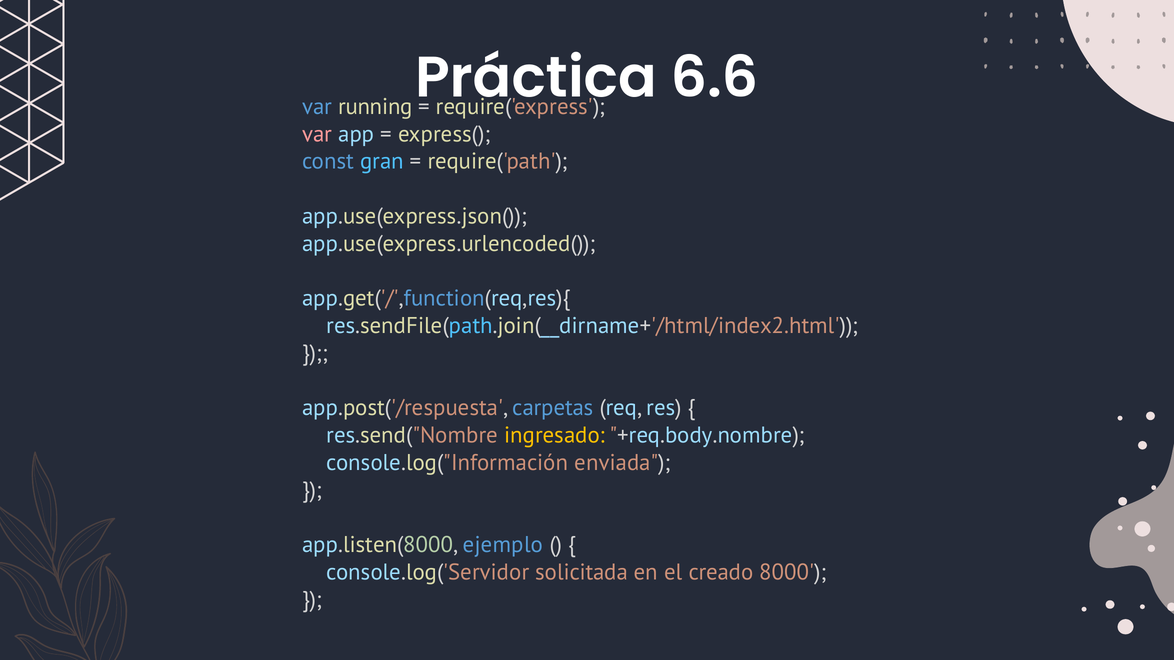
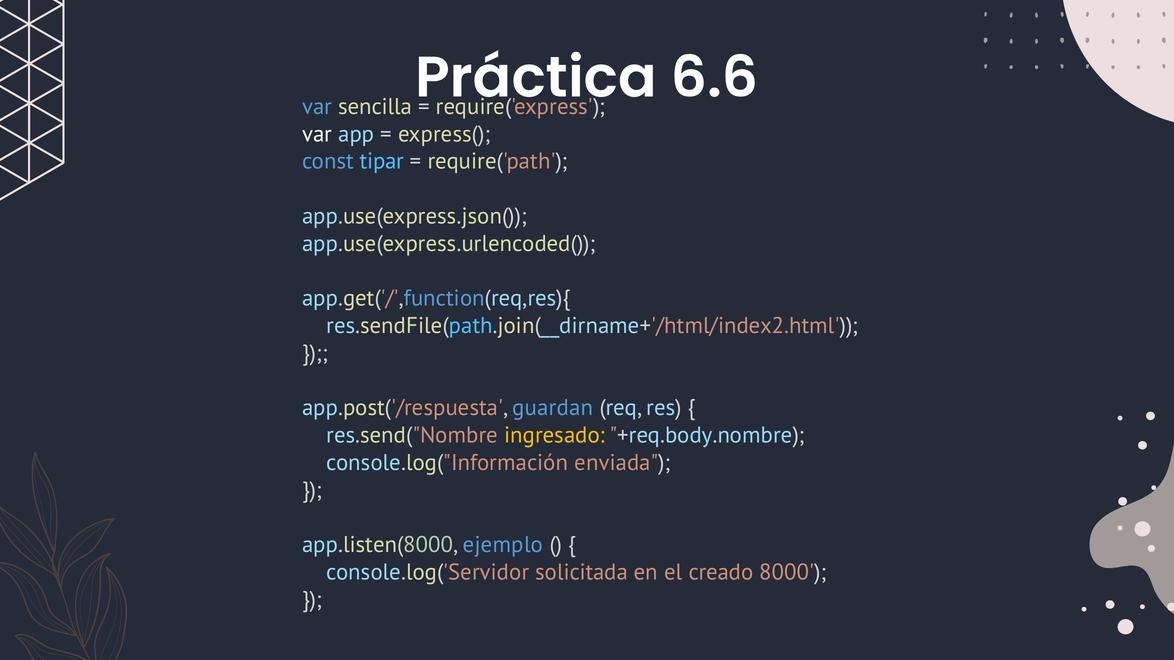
running: running -> sencilla
var at (317, 134) colour: pink -> white
gran: gran -> tipar
carpetas: carpetas -> guardan
